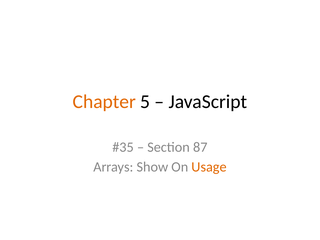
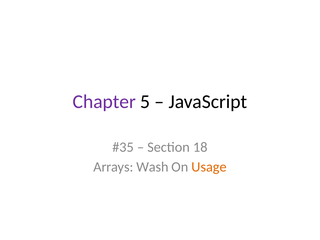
Chapter colour: orange -> purple
87: 87 -> 18
Show: Show -> Wash
